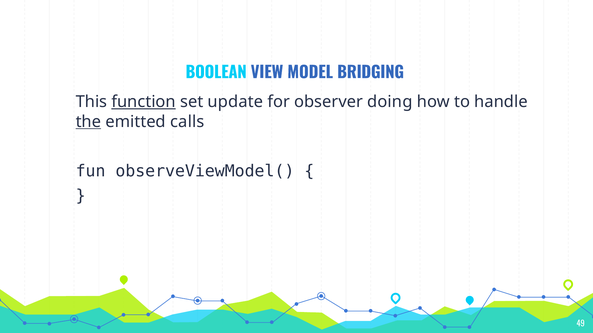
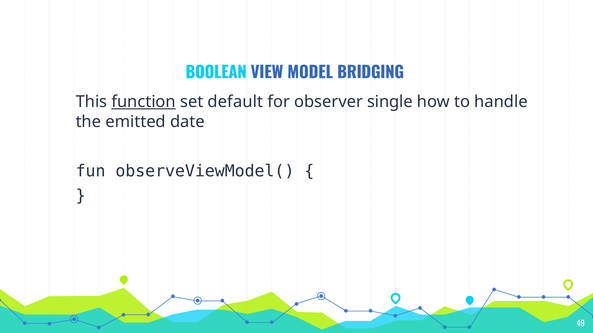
update: update -> default
doing: doing -> single
the underline: present -> none
calls: calls -> date
